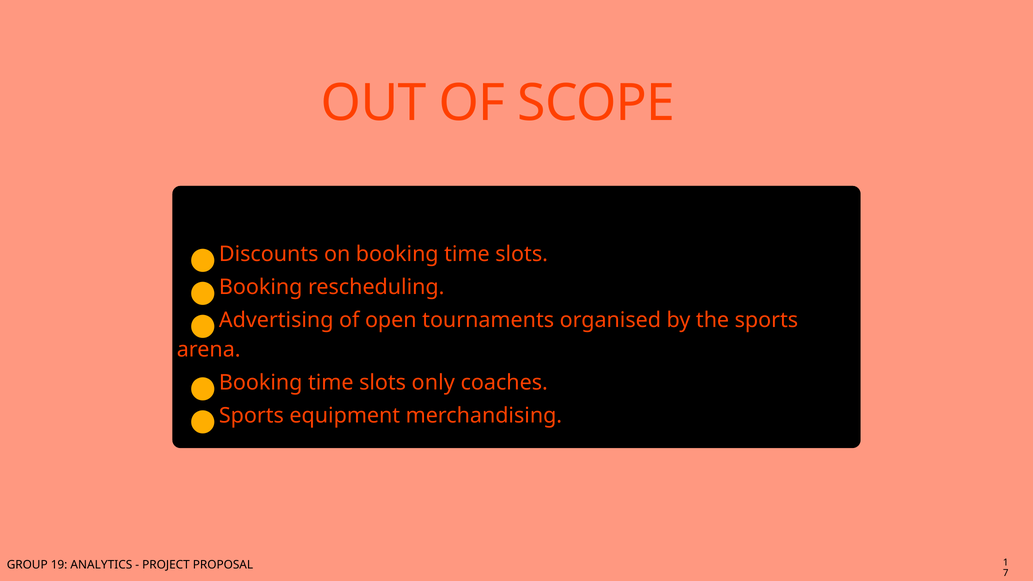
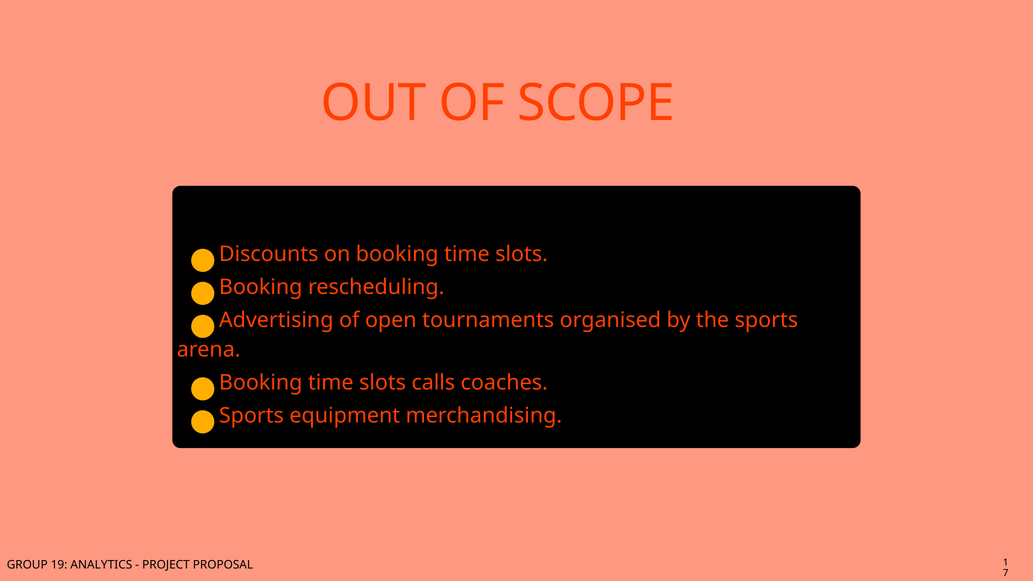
only: only -> calls
